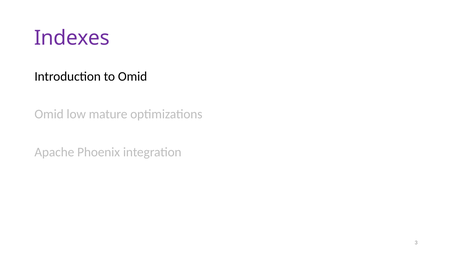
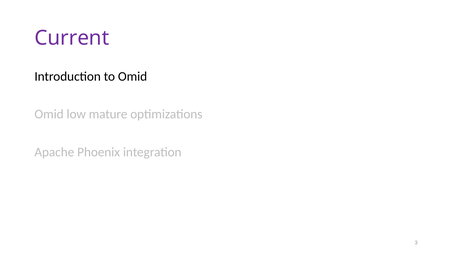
Indexes: Indexes -> Current
